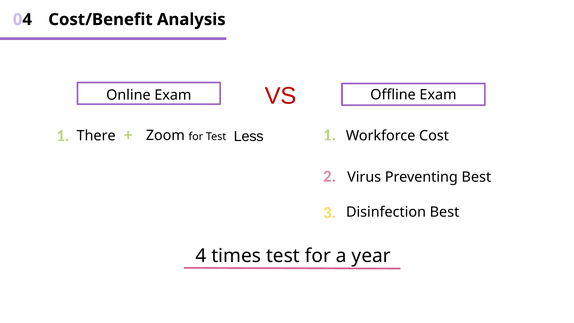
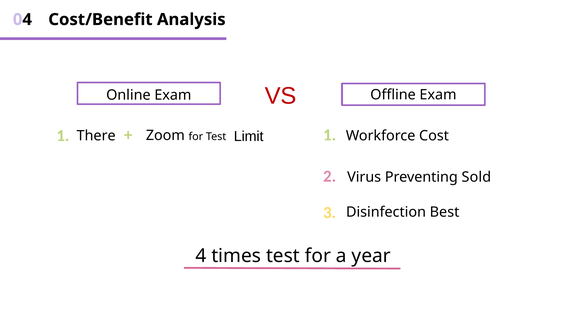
Less: Less -> Limit
Preventing Best: Best -> Sold
